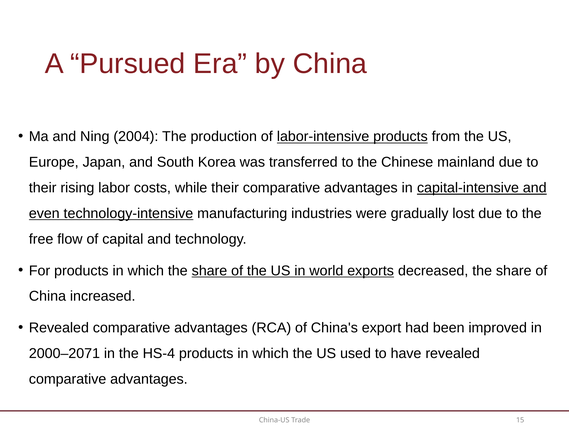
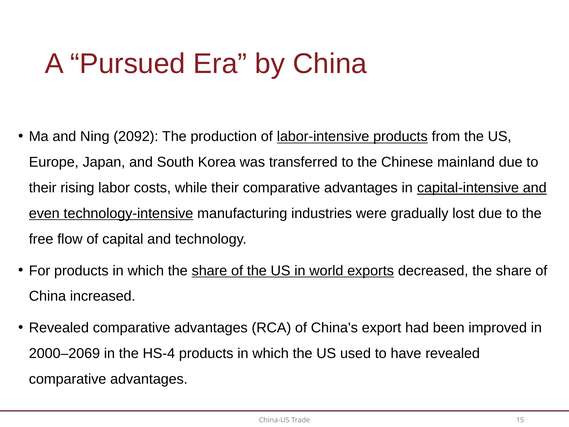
2004: 2004 -> 2092
2000–2071: 2000–2071 -> 2000–2069
